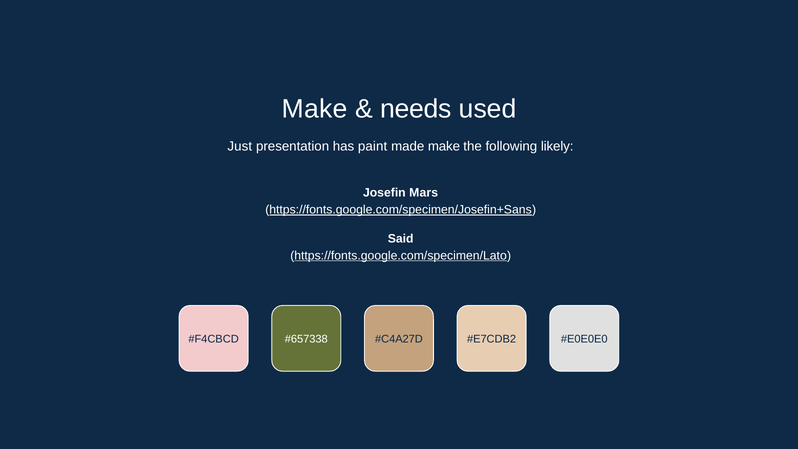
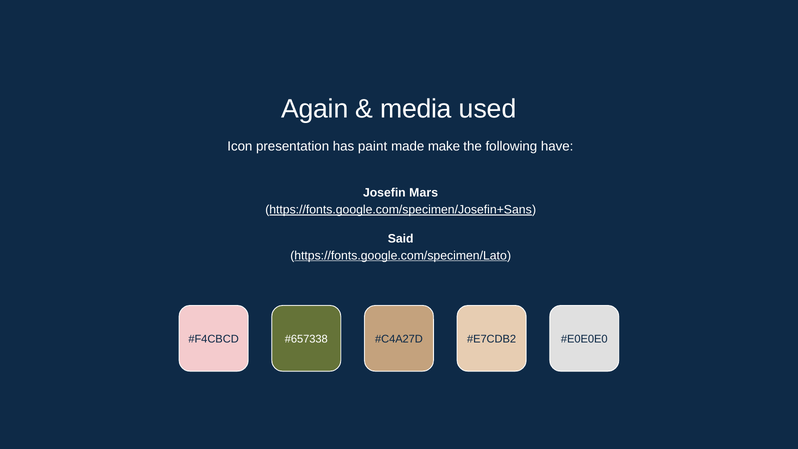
Make at (315, 109): Make -> Again
needs: needs -> media
Just: Just -> Icon
likely: likely -> have
